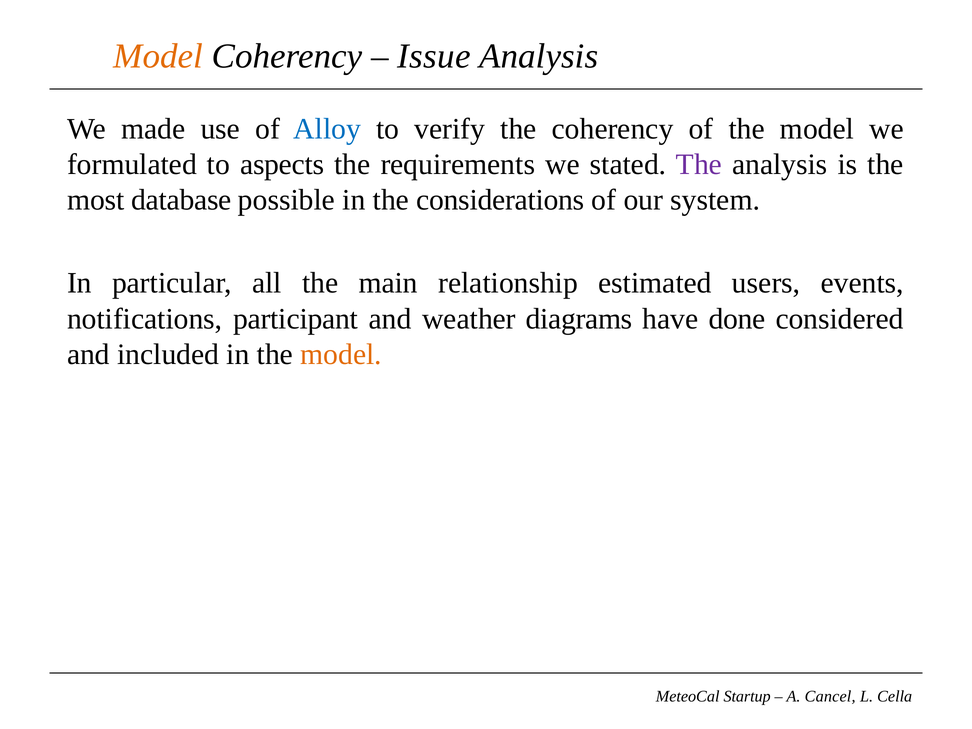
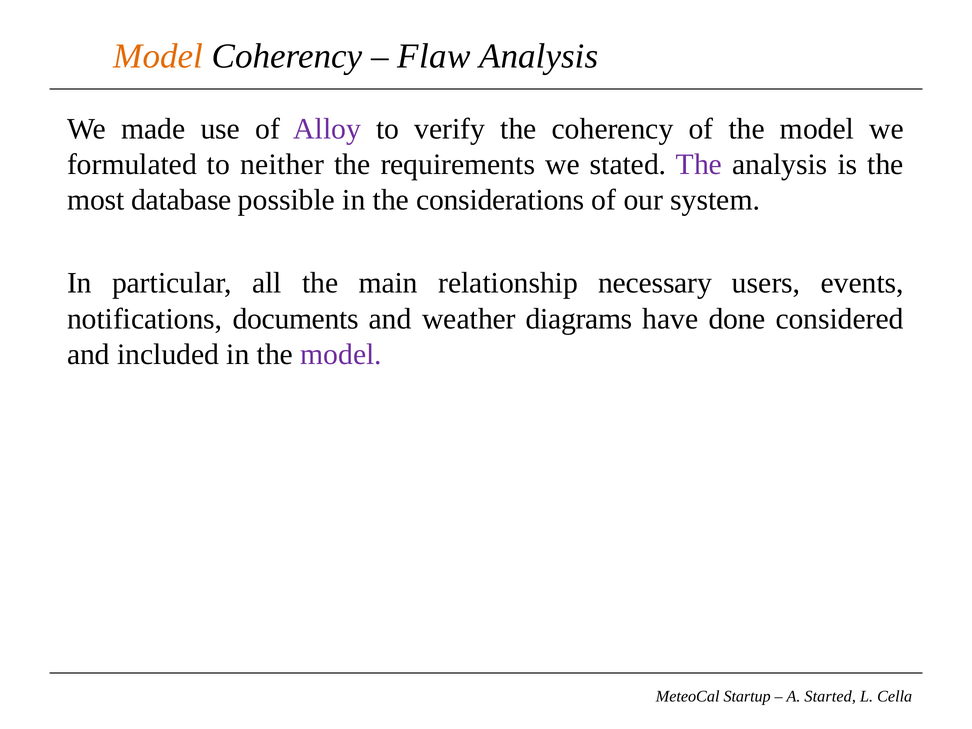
Issue: Issue -> Flaw
Alloy colour: blue -> purple
aspects: aspects -> neither
estimated: estimated -> necessary
participant: participant -> documents
model at (341, 354) colour: orange -> purple
Cancel: Cancel -> Started
